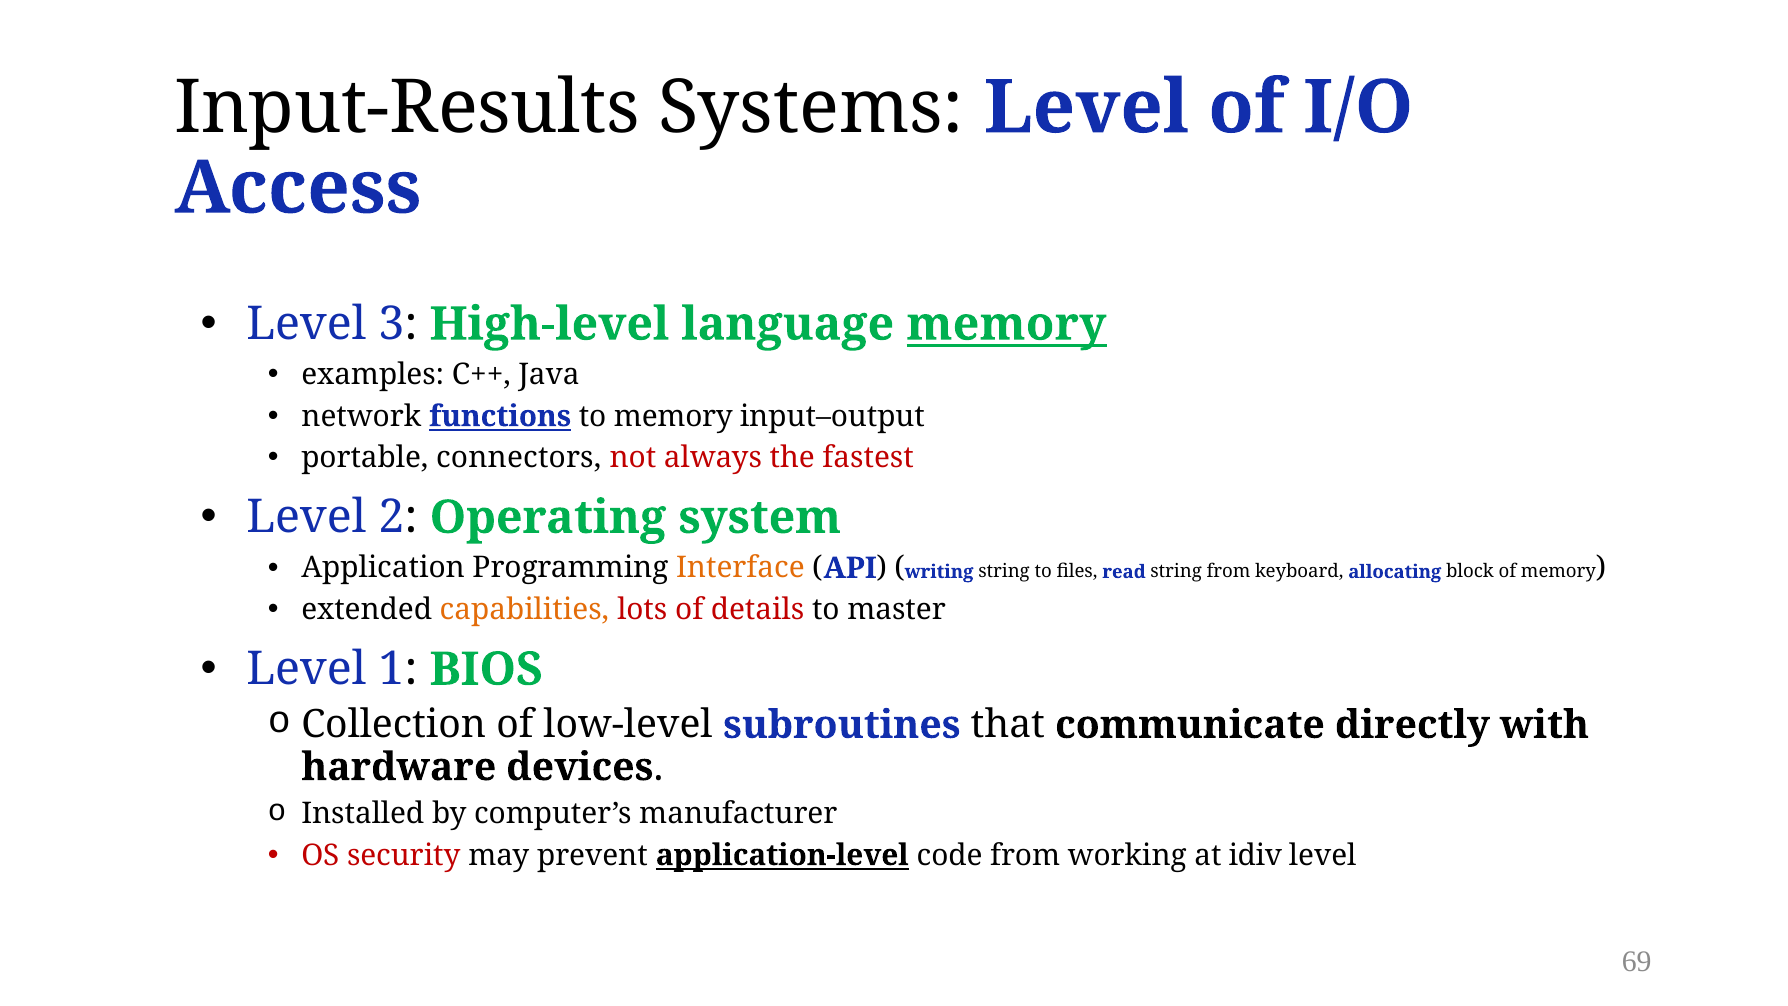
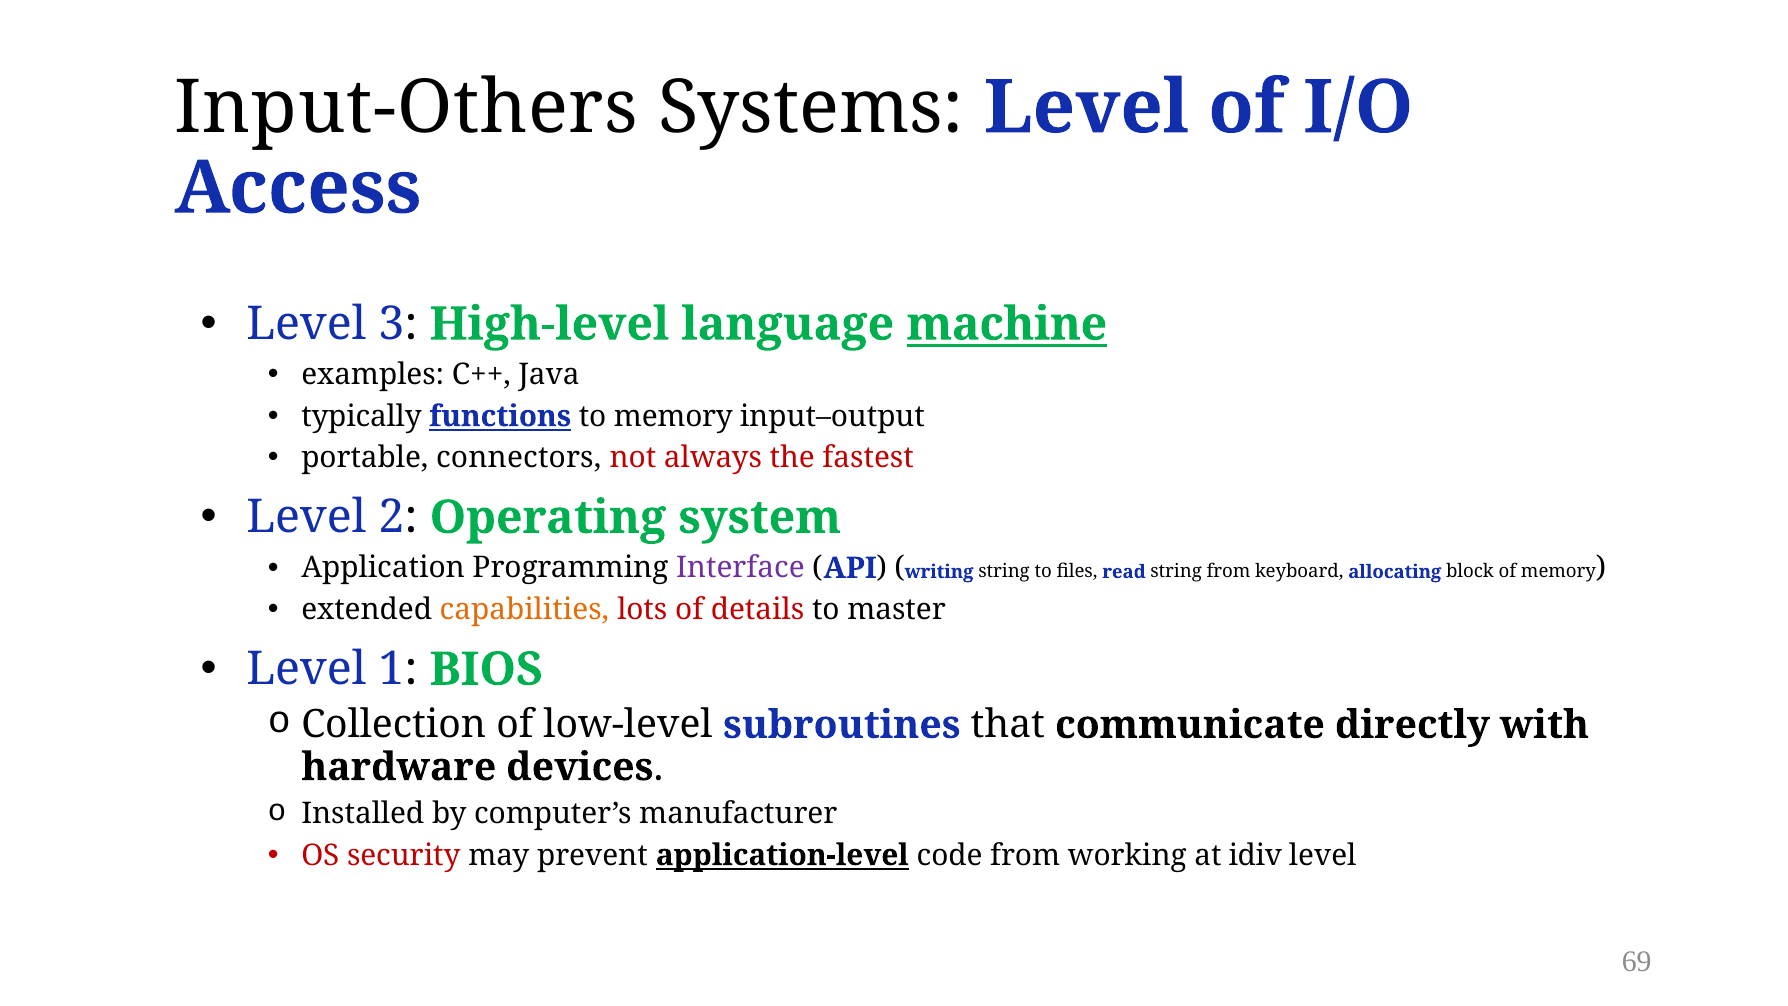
Input-Results: Input-Results -> Input-Others
language memory: memory -> machine
network: network -> typically
Interface colour: orange -> purple
